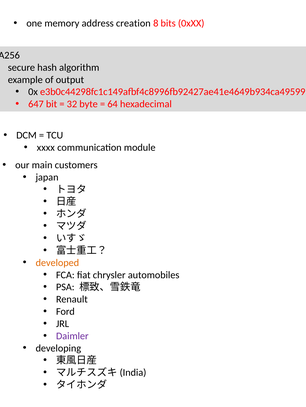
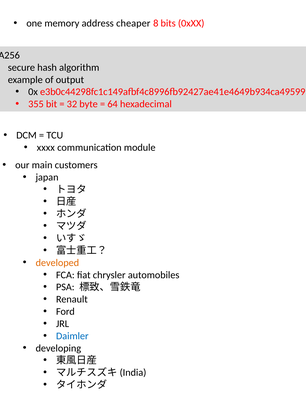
creation: creation -> cheaper
647: 647 -> 355
Daimler colour: purple -> blue
